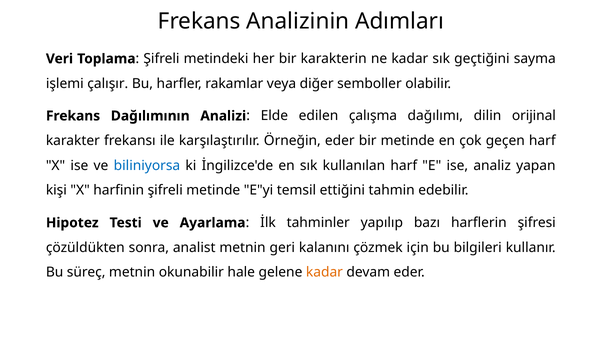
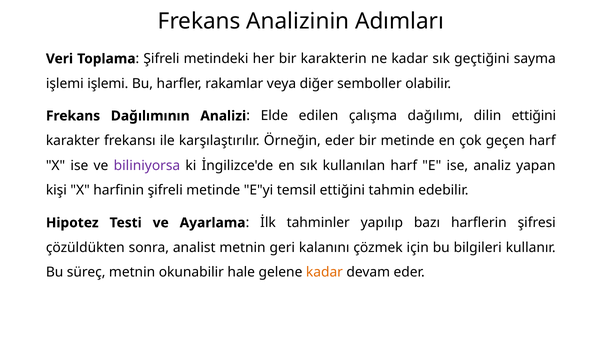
işlemi çalışır: çalışır -> işlemi
dilin orijinal: orijinal -> ettiğini
biliniyorsa colour: blue -> purple
